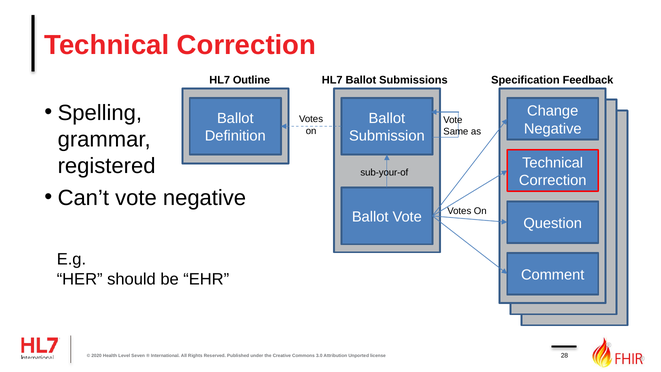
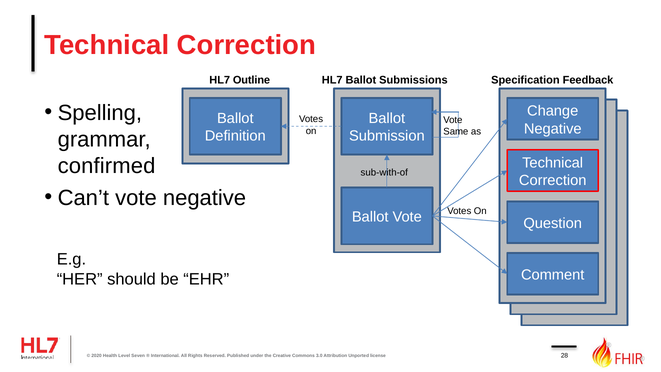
registered: registered -> confirmed
sub-your-of: sub-your-of -> sub-with-of
